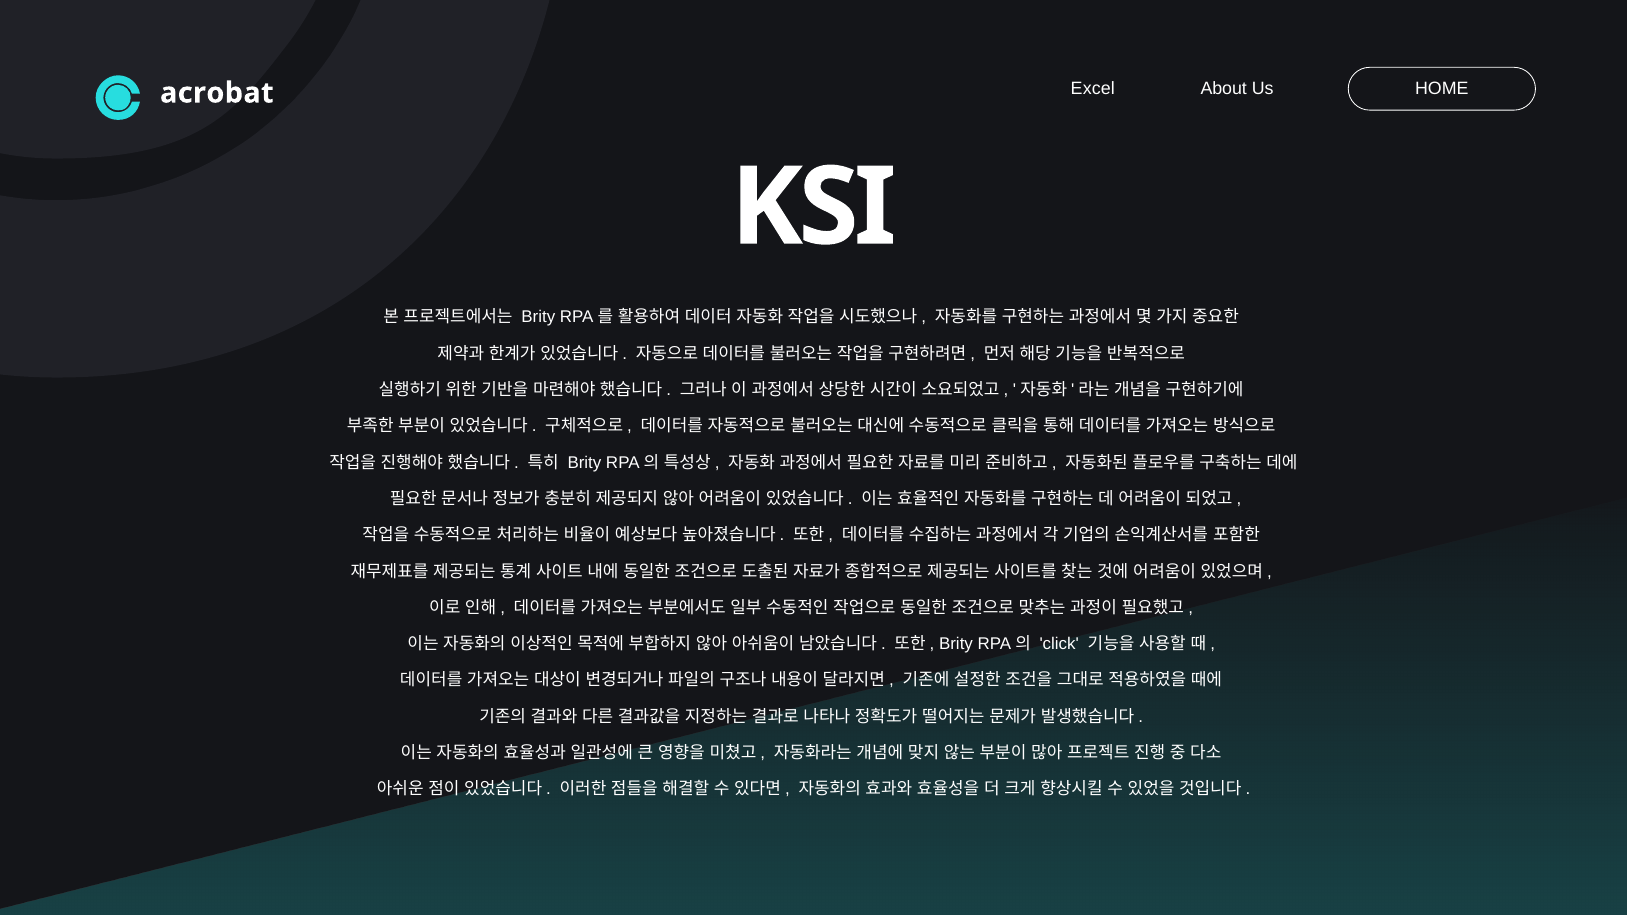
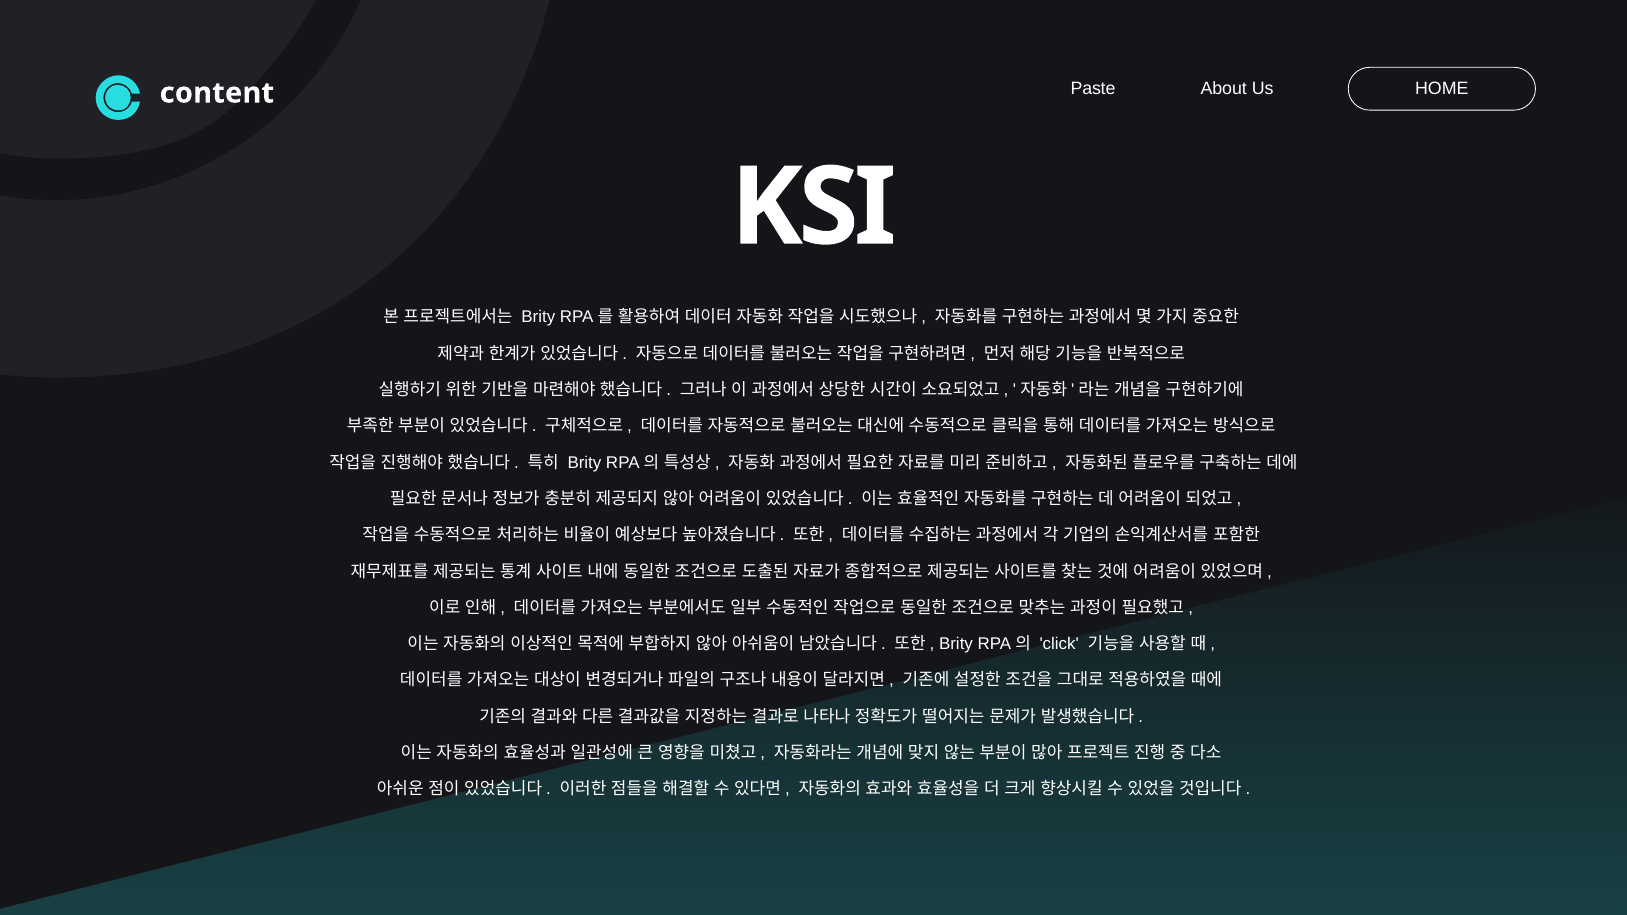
Excel: Excel -> Paste
acrobat: acrobat -> content
